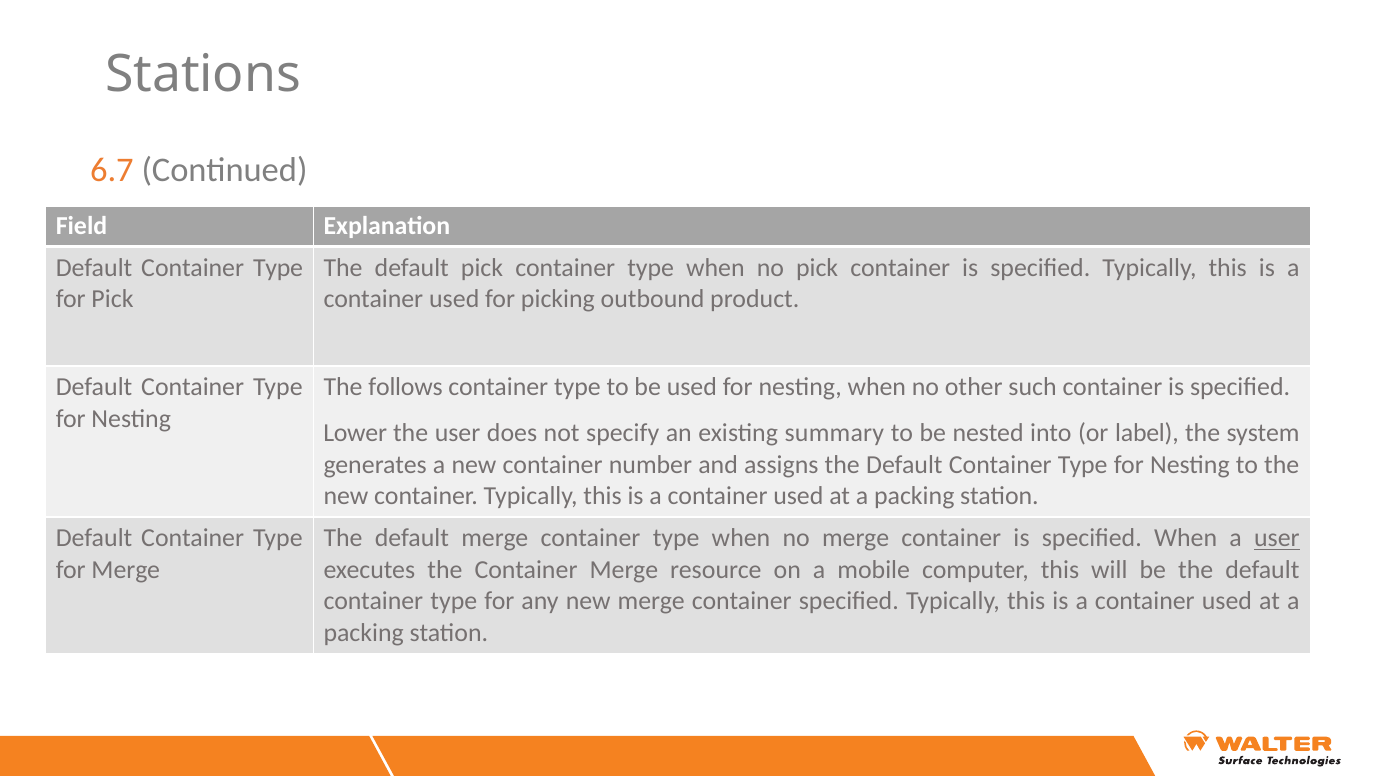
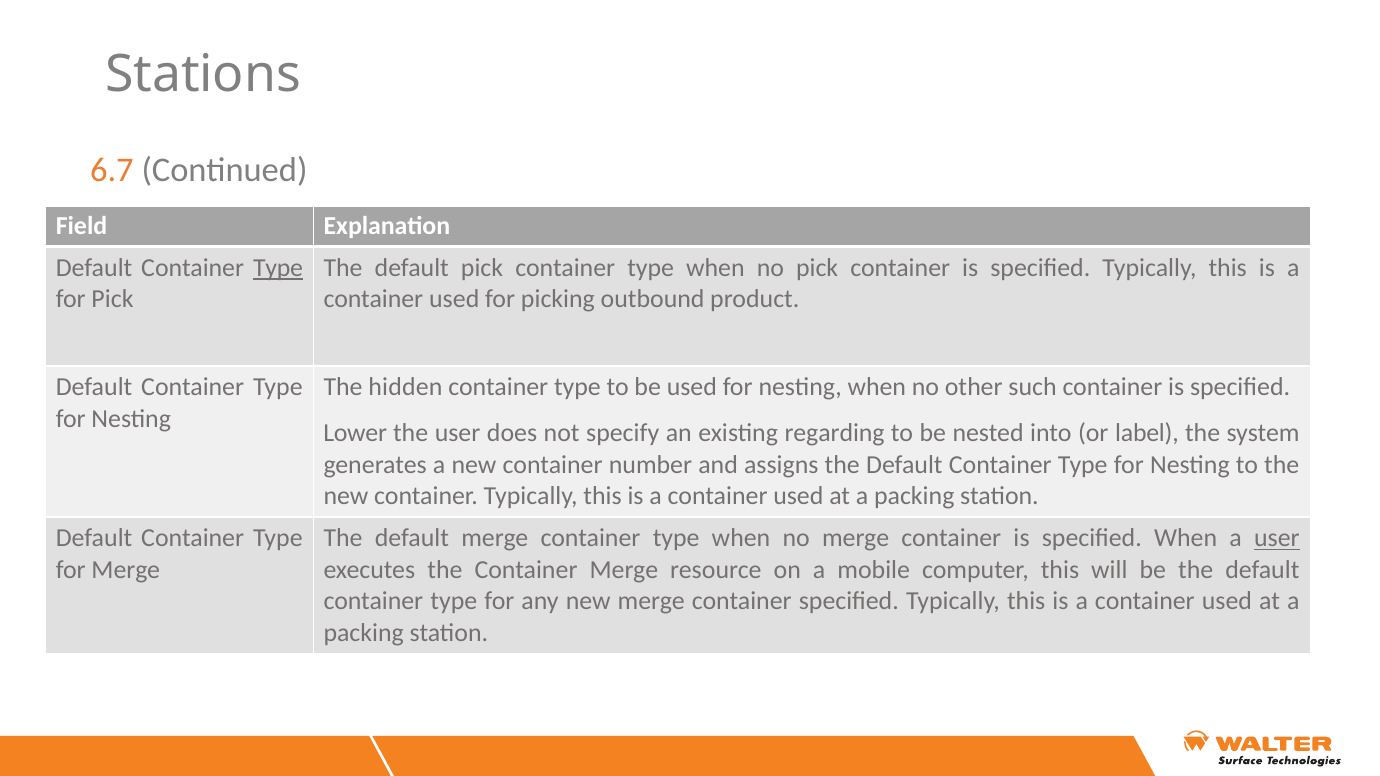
Type at (278, 268) underline: none -> present
follows: follows -> hidden
summary: summary -> regarding
